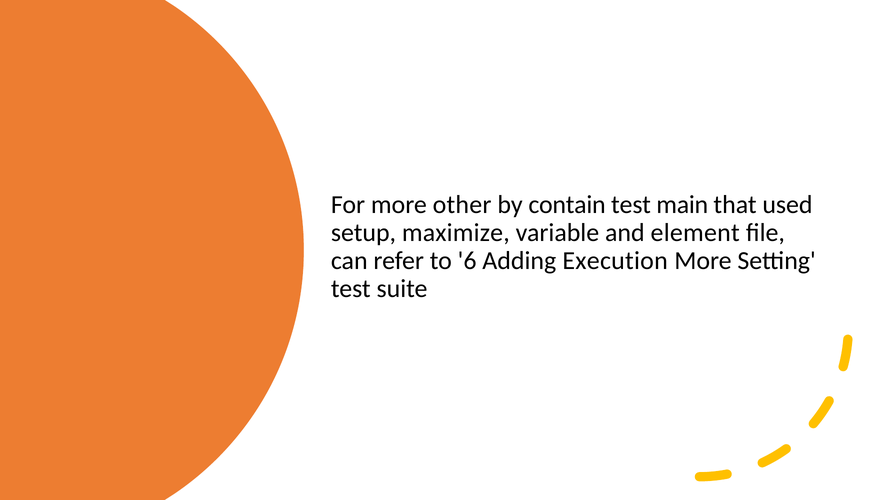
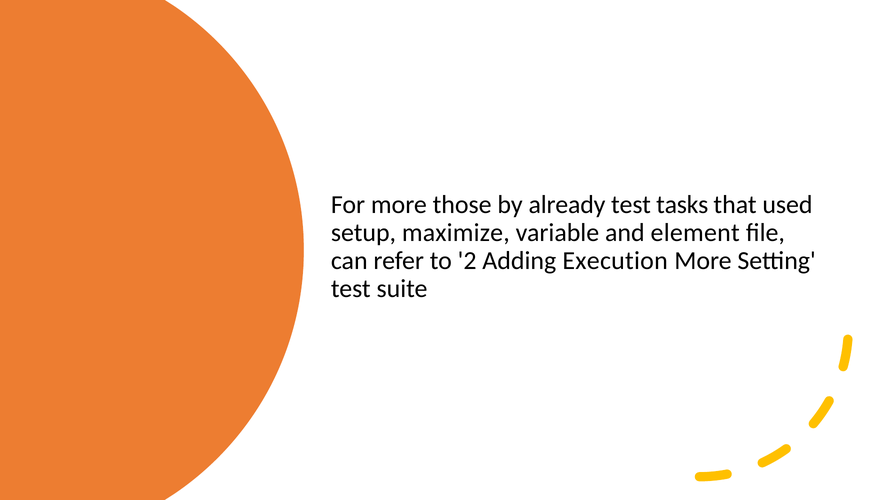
other: other -> those
contain: contain -> already
main: main -> tasks
6: 6 -> 2
